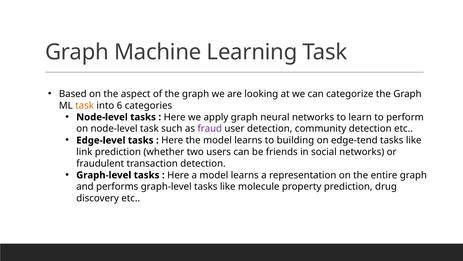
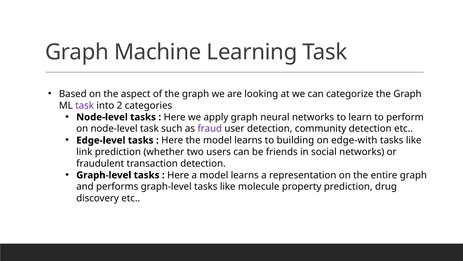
task at (85, 105) colour: orange -> purple
6: 6 -> 2
edge-tend: edge-tend -> edge-with
